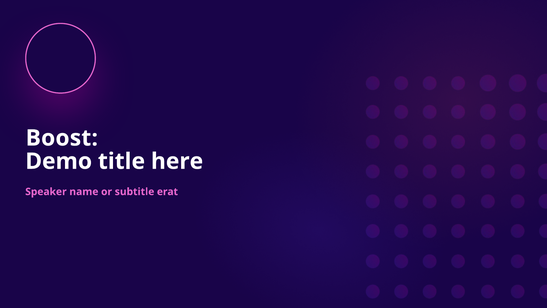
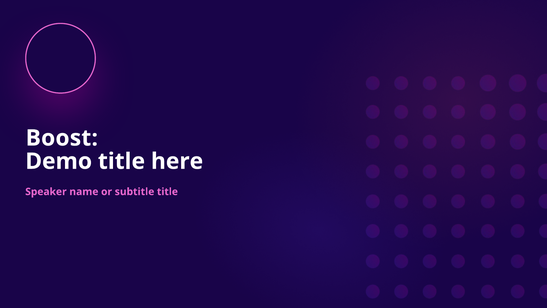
subtitle erat: erat -> title
